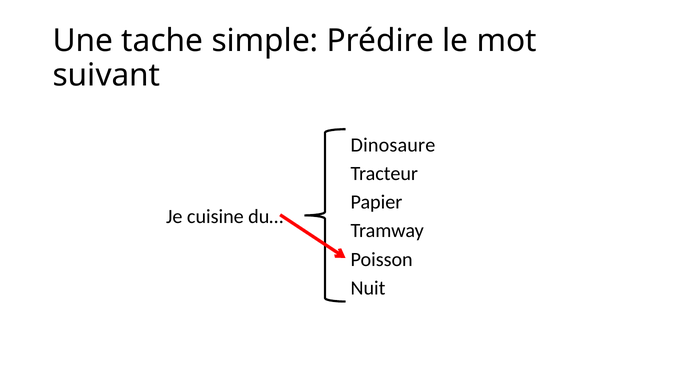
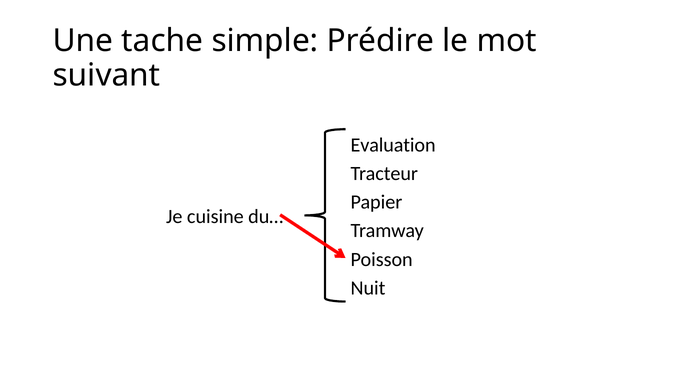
Dinosaure: Dinosaure -> Evaluation
